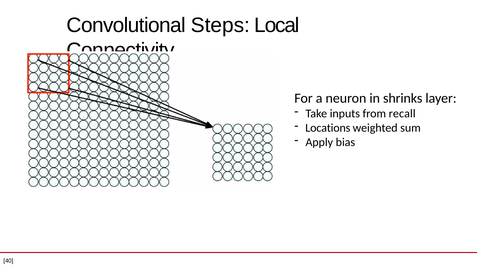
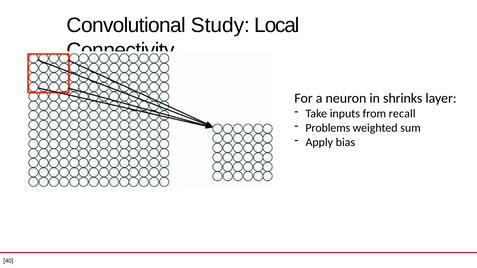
Steps: Steps -> Study
Locations: Locations -> Problems
